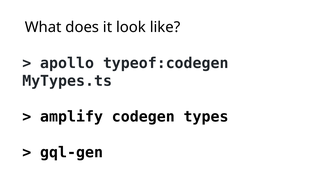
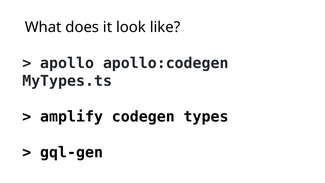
typeof:codegen: typeof:codegen -> apollo:codegen
